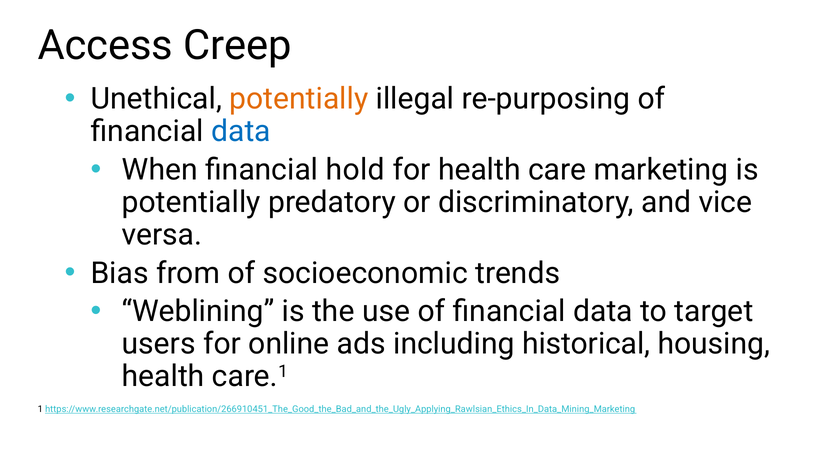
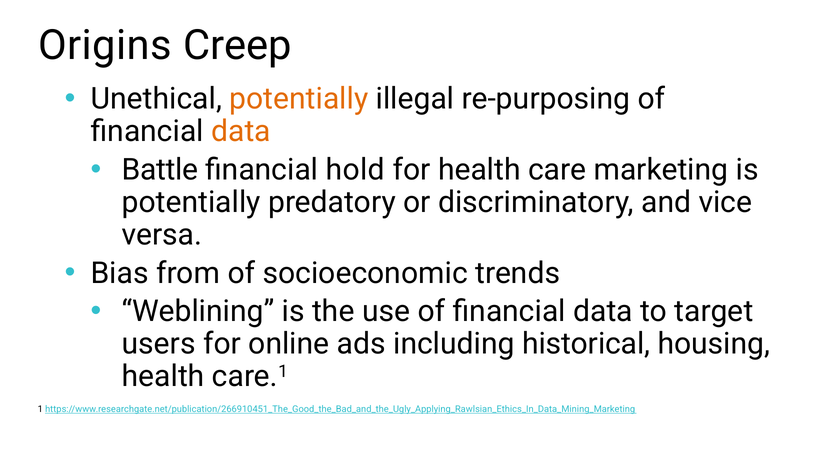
Access: Access -> Origins
data at (241, 132) colour: blue -> orange
When: When -> Battle
